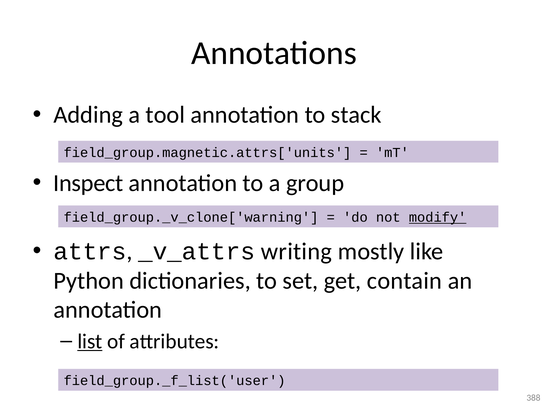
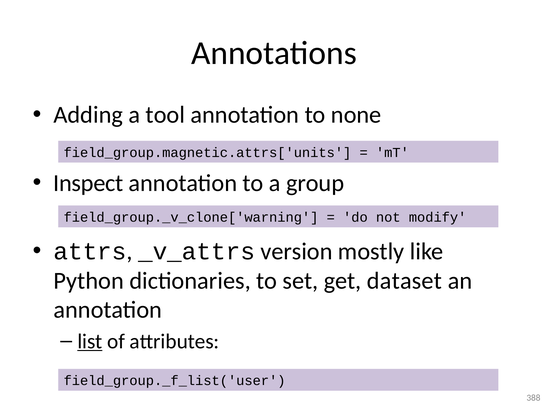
stack: stack -> none
modify underline: present -> none
writing: writing -> version
contain: contain -> dataset
